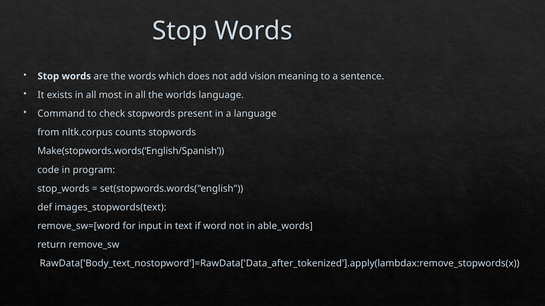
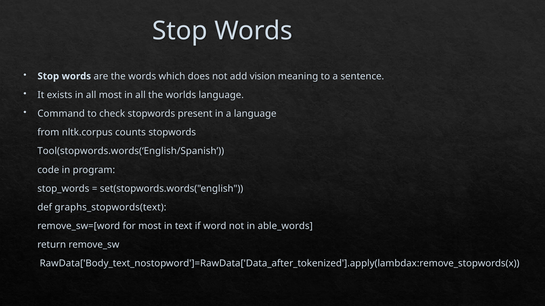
Make(stopwords.words(‘English/Spanish: Make(stopwords.words(‘English/Spanish -> Tool(stopwords.words(‘English/Spanish
images_stopwords(text: images_stopwords(text -> graphs_stopwords(text
for input: input -> most
